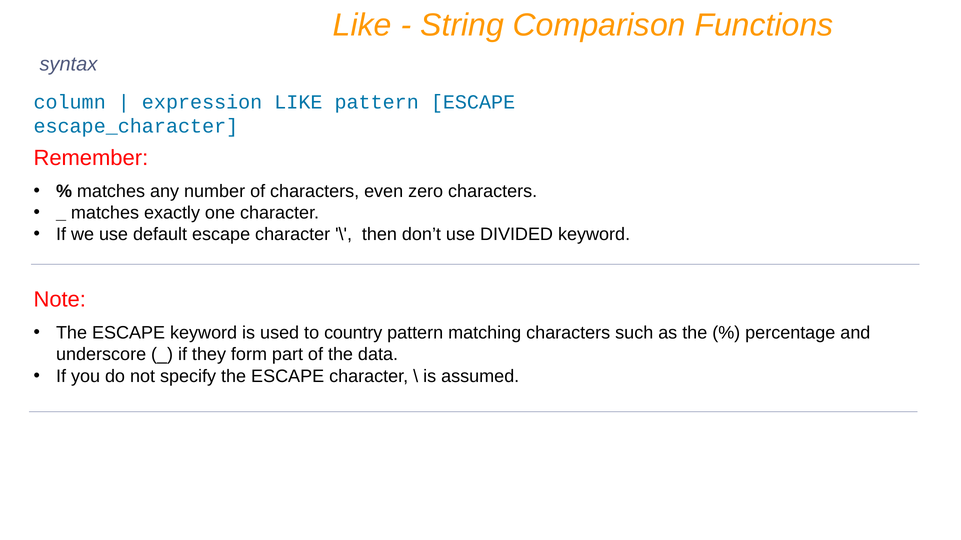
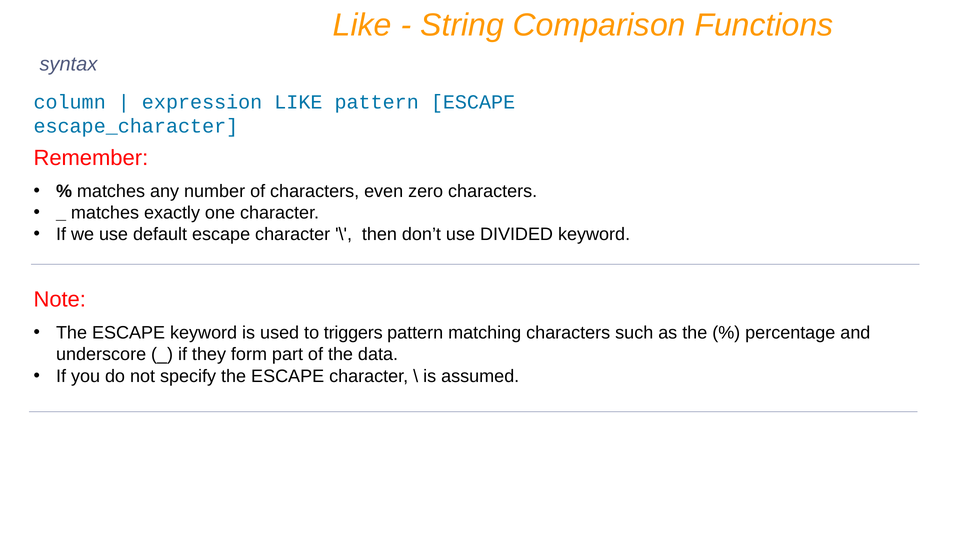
country: country -> triggers
